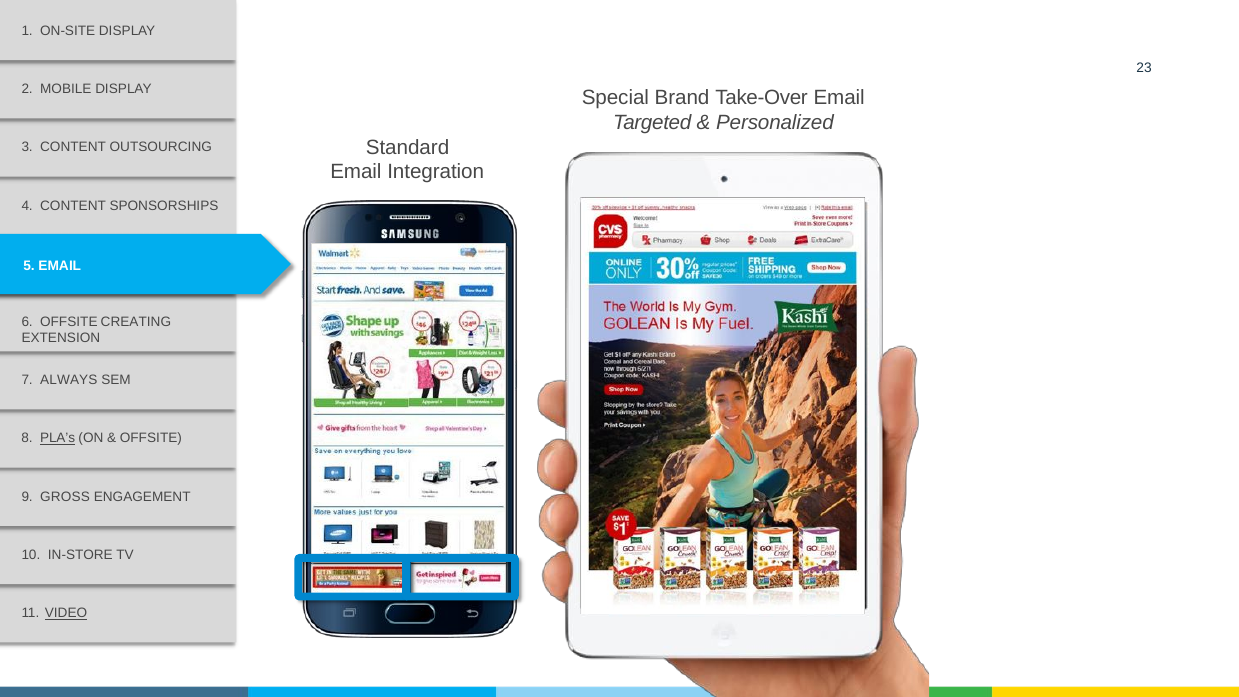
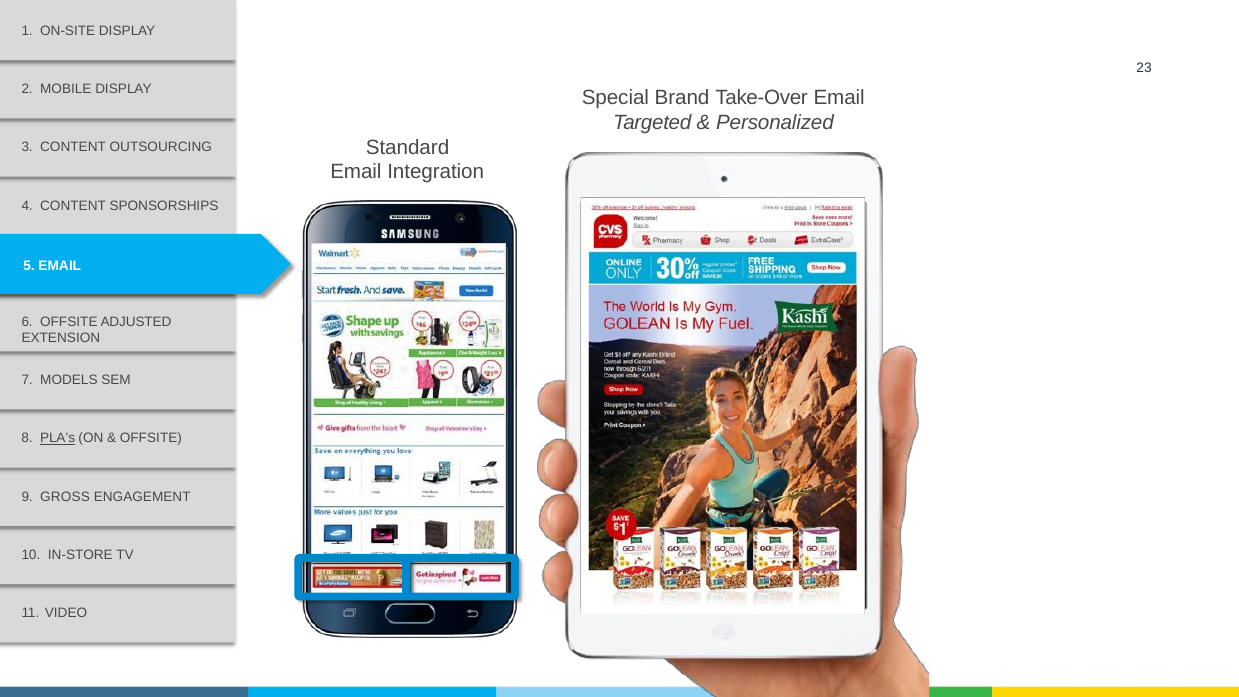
CREATING: CREATING -> ADJUSTED
ALWAYS: ALWAYS -> MODELS
VIDEO underline: present -> none
